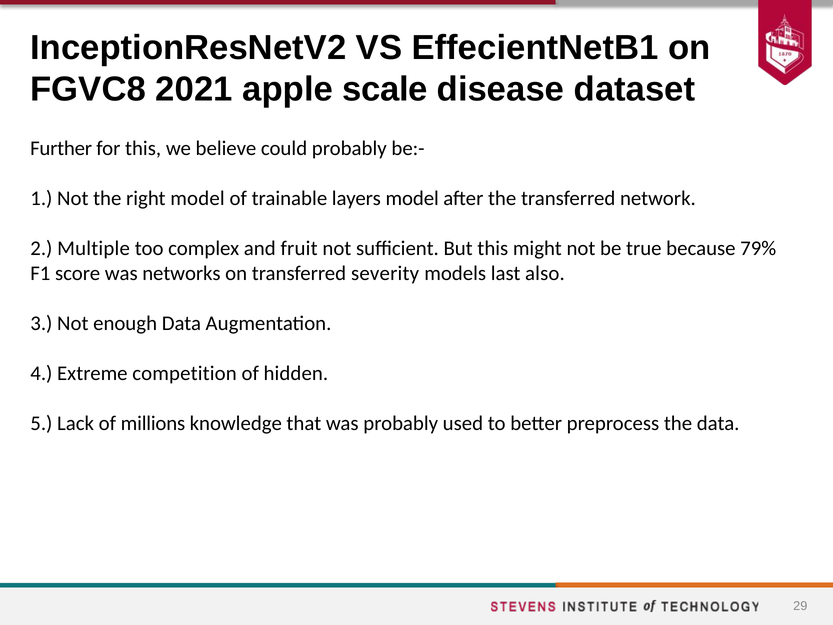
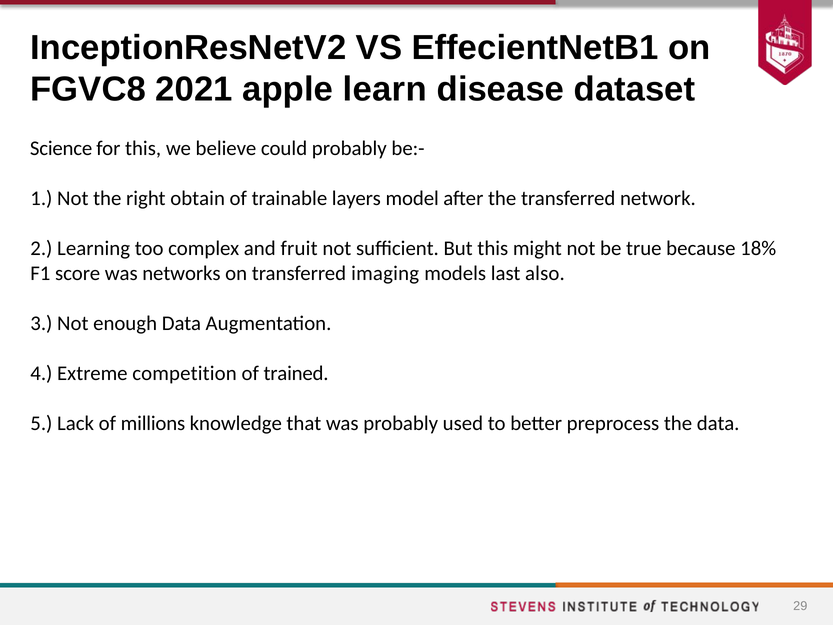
scale: scale -> learn
Further: Further -> Science
right model: model -> obtain
Multiple: Multiple -> Learning
79%: 79% -> 18%
severity: severity -> imaging
hidden: hidden -> trained
